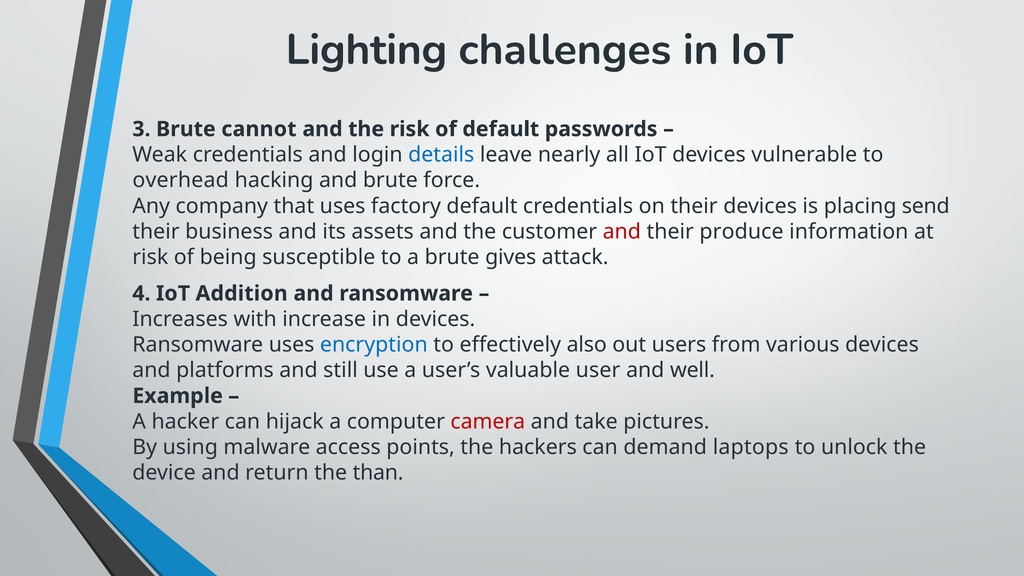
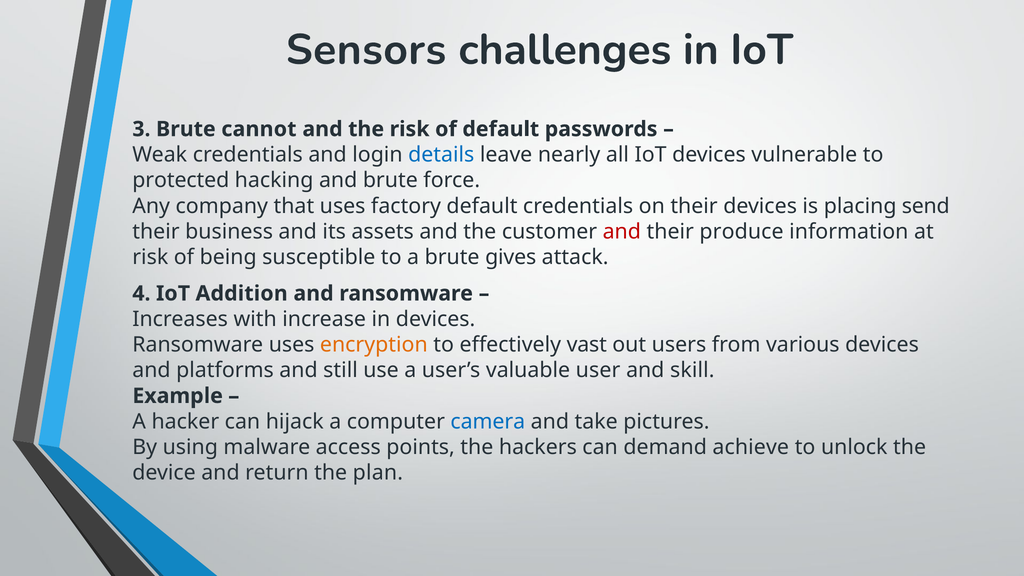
Lighting: Lighting -> Sensors
overhead: overhead -> protected
encryption colour: blue -> orange
also: also -> vast
well: well -> skill
camera colour: red -> blue
laptops: laptops -> achieve
than: than -> plan
